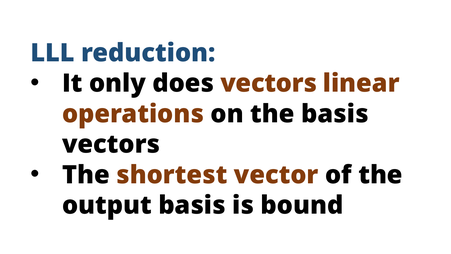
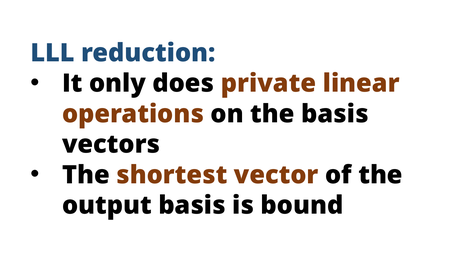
does vectors: vectors -> private
